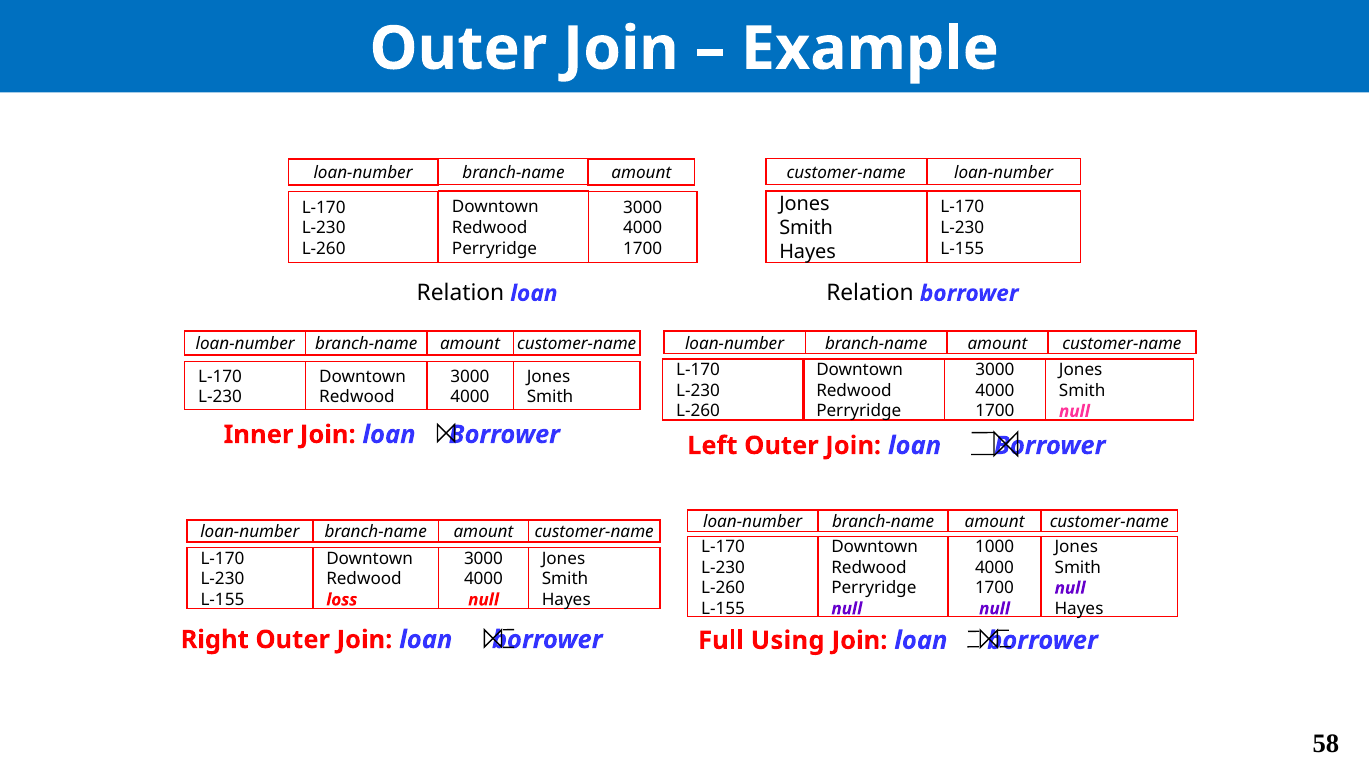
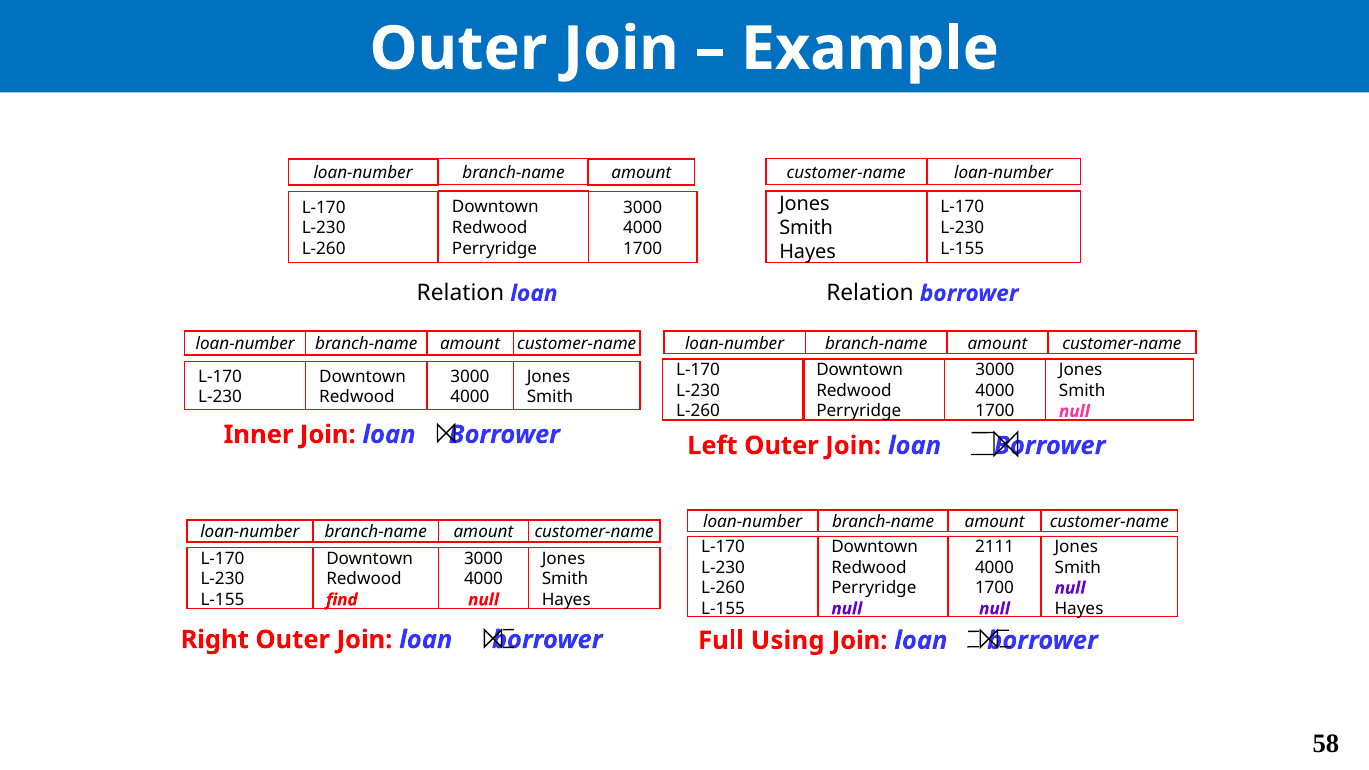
1000: 1000 -> 2111
loss: loss -> find
